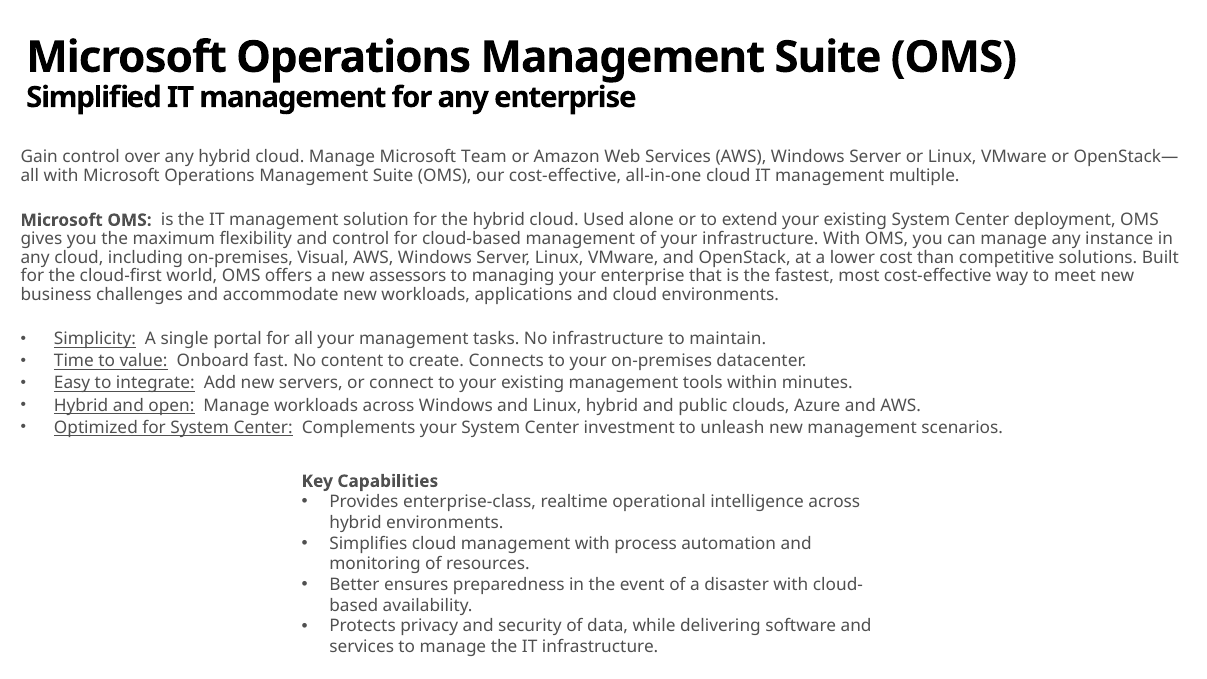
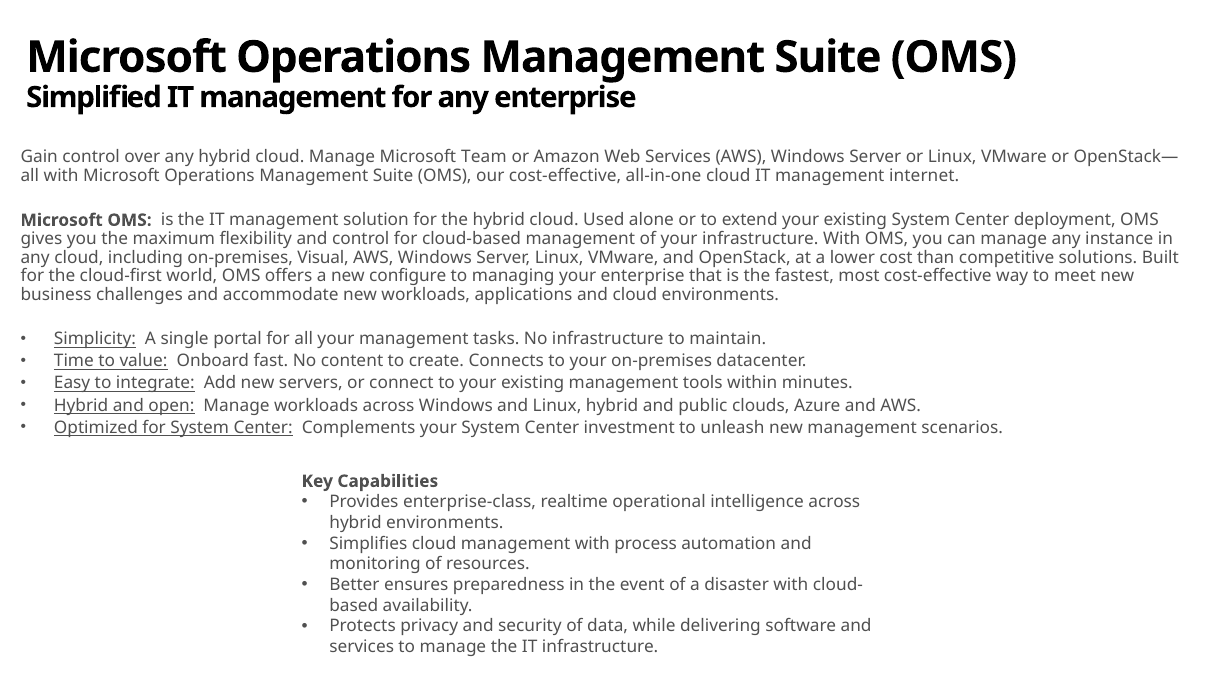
multiple: multiple -> internet
assessors: assessors -> configure
